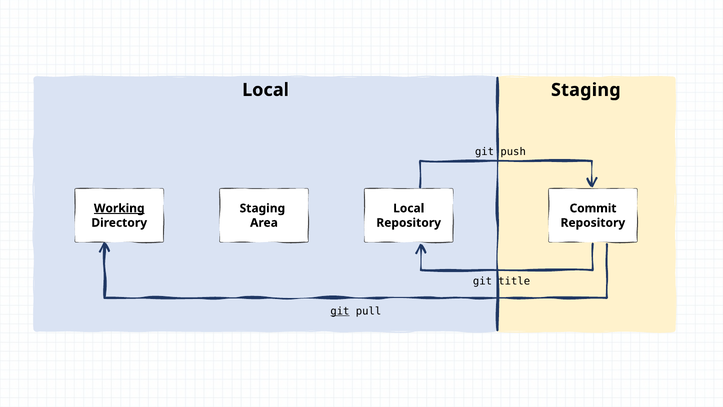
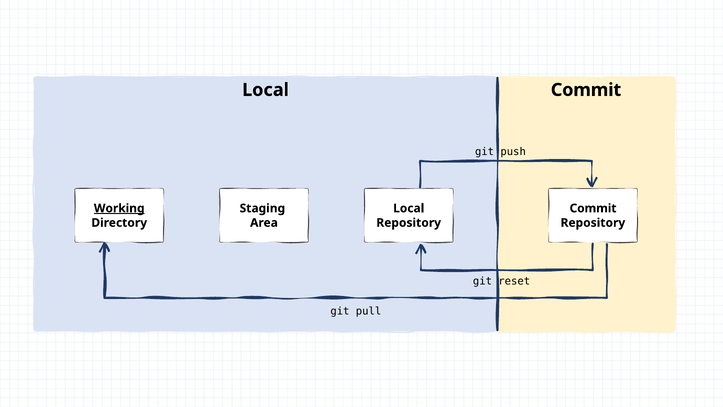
Local Staging: Staging -> Commit
title: title -> reset
git at (340, 311) underline: present -> none
